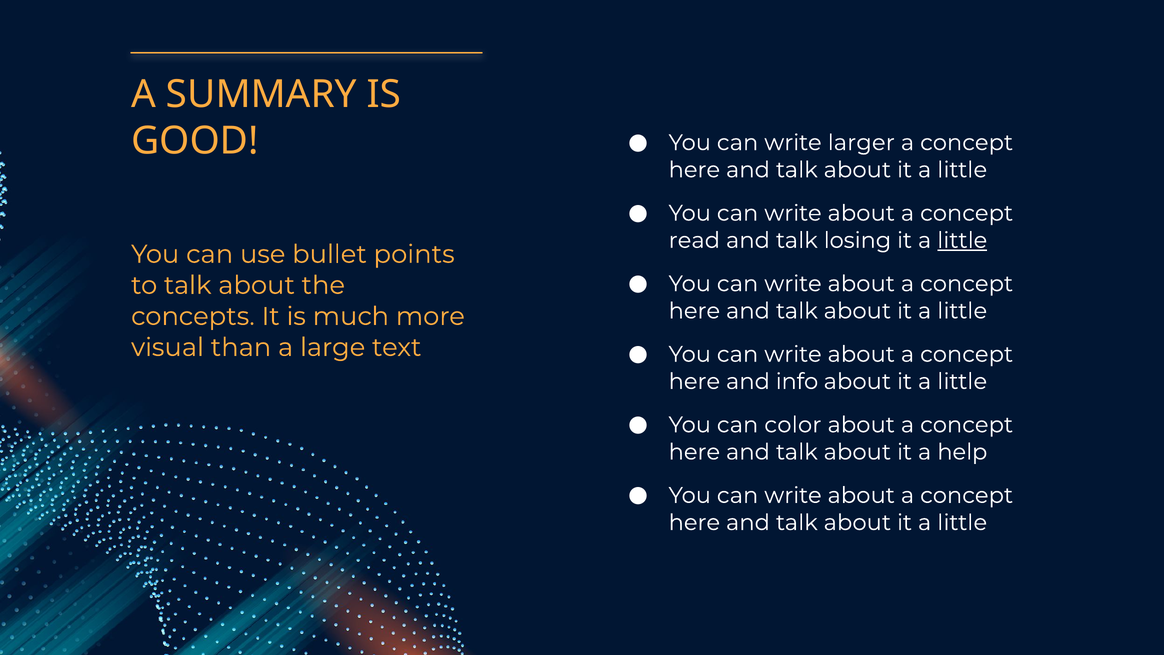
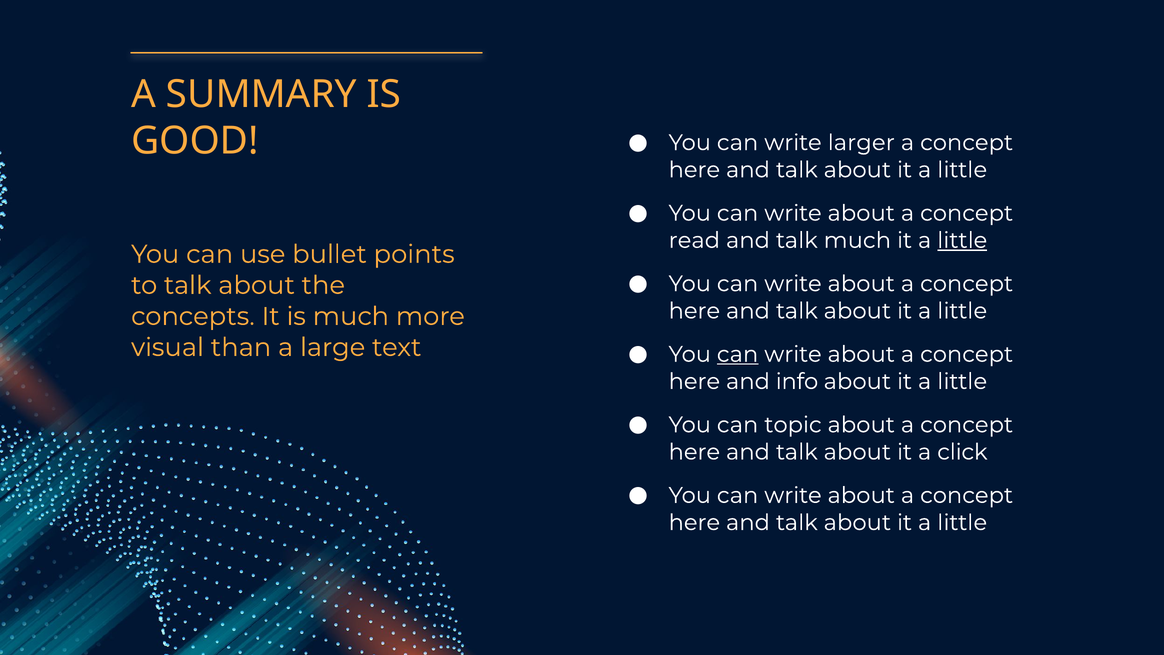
talk losing: losing -> much
can at (738, 354) underline: none -> present
color: color -> topic
help: help -> click
